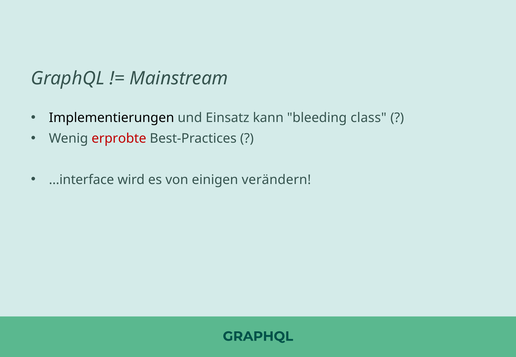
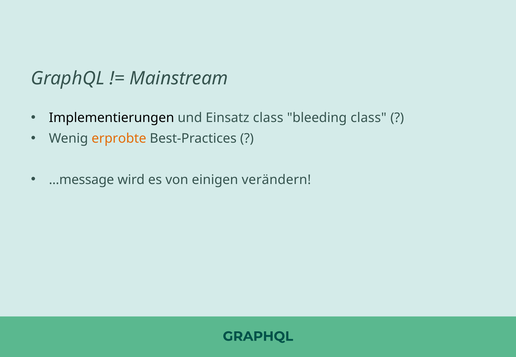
Einsatz kann: kann -> class
erprobte colour: red -> orange
...interface: ...interface -> ...message
